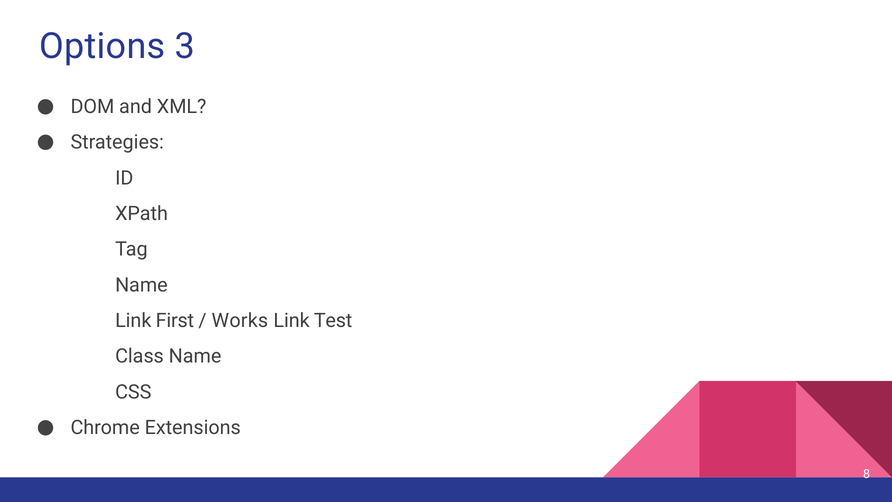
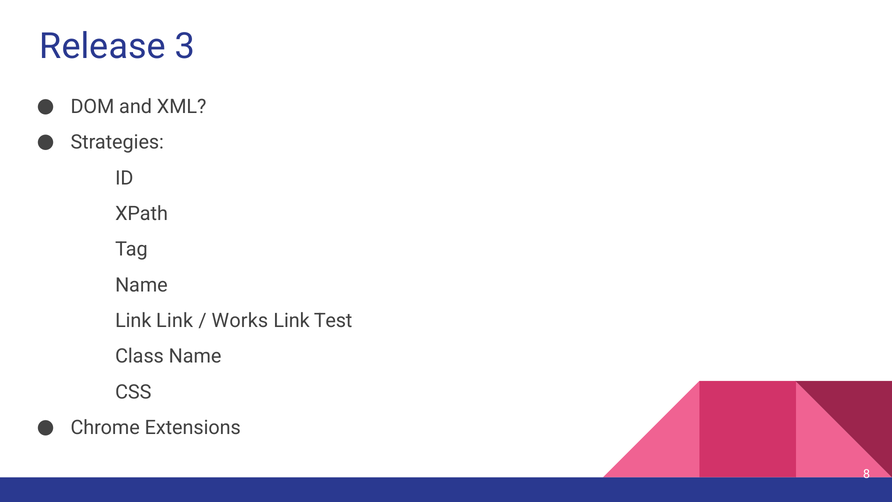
Options: Options -> Release
Link First: First -> Link
